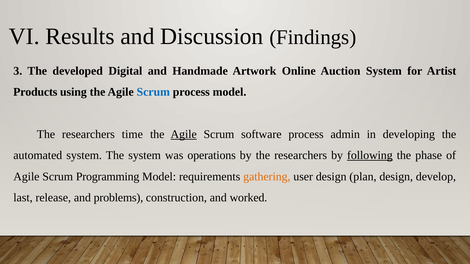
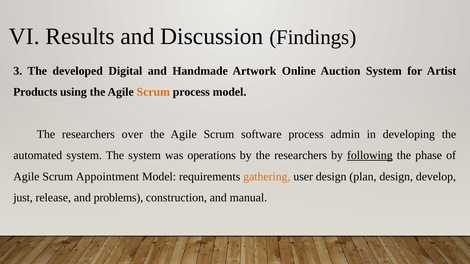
Scrum at (153, 92) colour: blue -> orange
time: time -> over
Agile at (184, 134) underline: present -> none
Programming: Programming -> Appointment
last: last -> just
worked: worked -> manual
